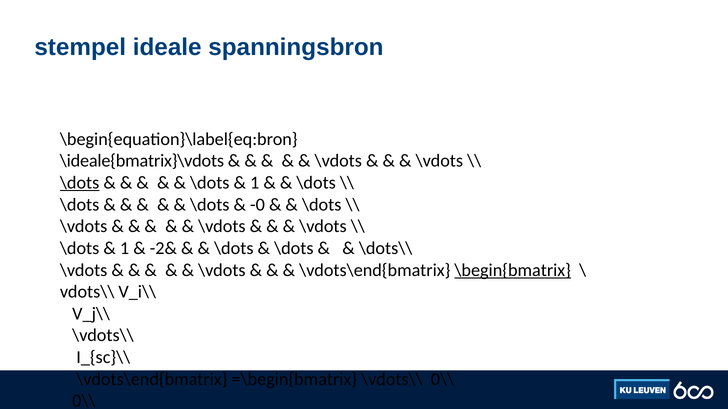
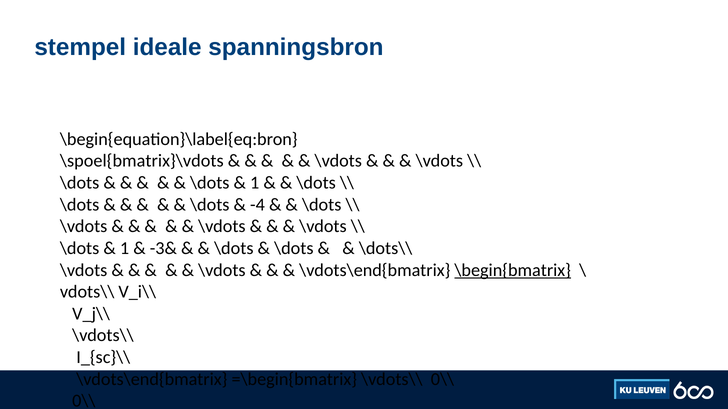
\ideale{bmatrix}\vdots: \ideale{bmatrix}\vdots -> \spoel{bmatrix}\vdots
\dots at (80, 183) underline: present -> none
-0: -0 -> -4
-2&: -2& -> -3&
